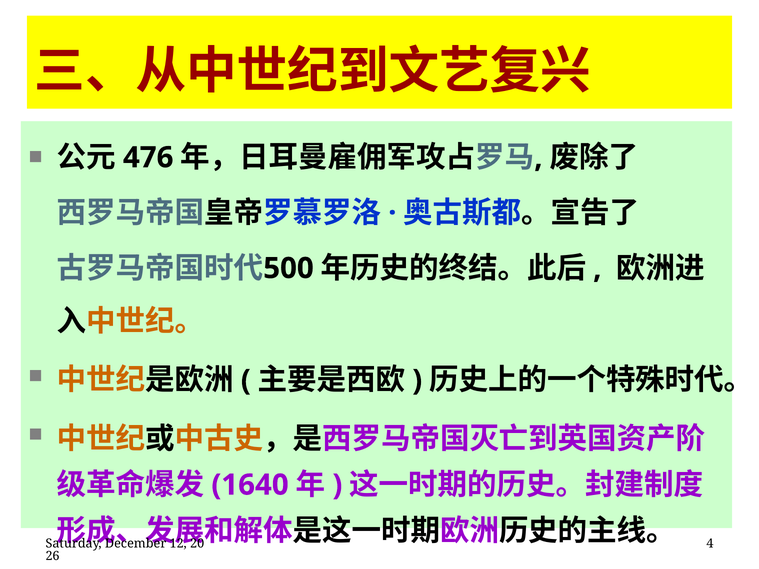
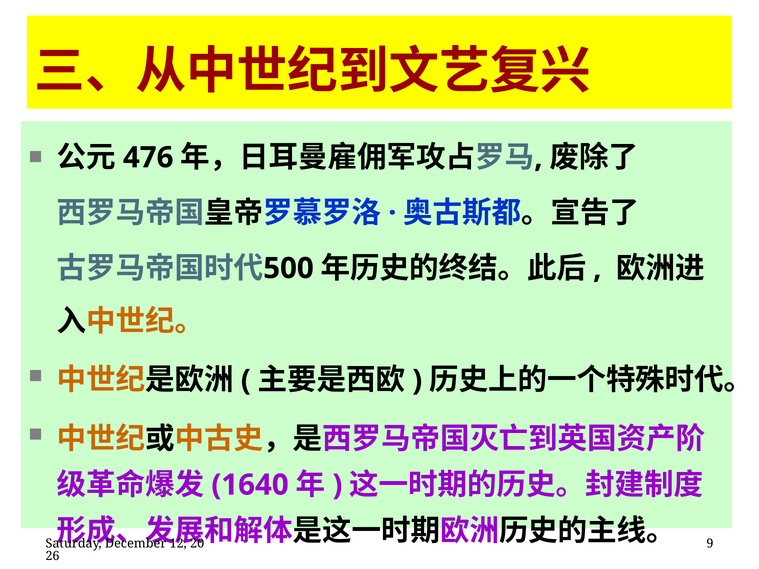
4: 4 -> 9
